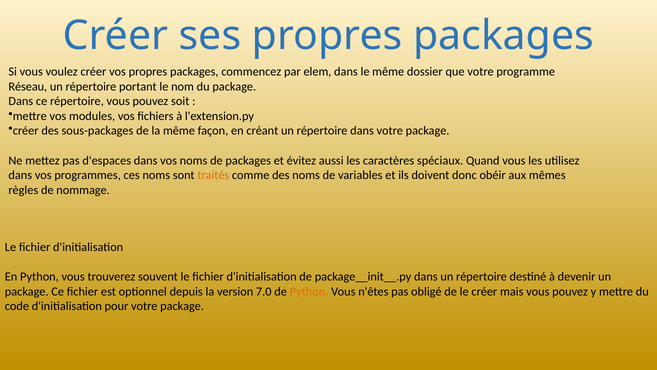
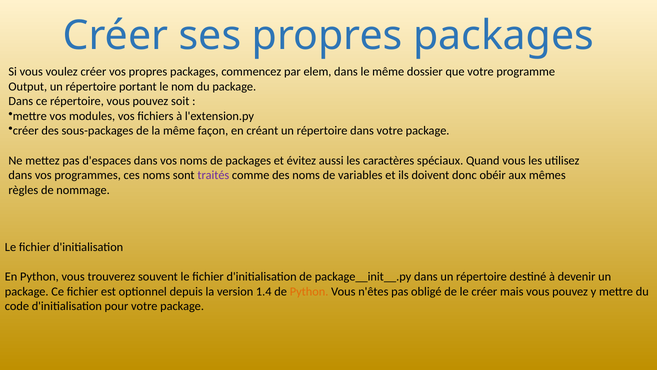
Réseau: Réseau -> Output
traités colour: orange -> purple
7.0: 7.0 -> 1.4
